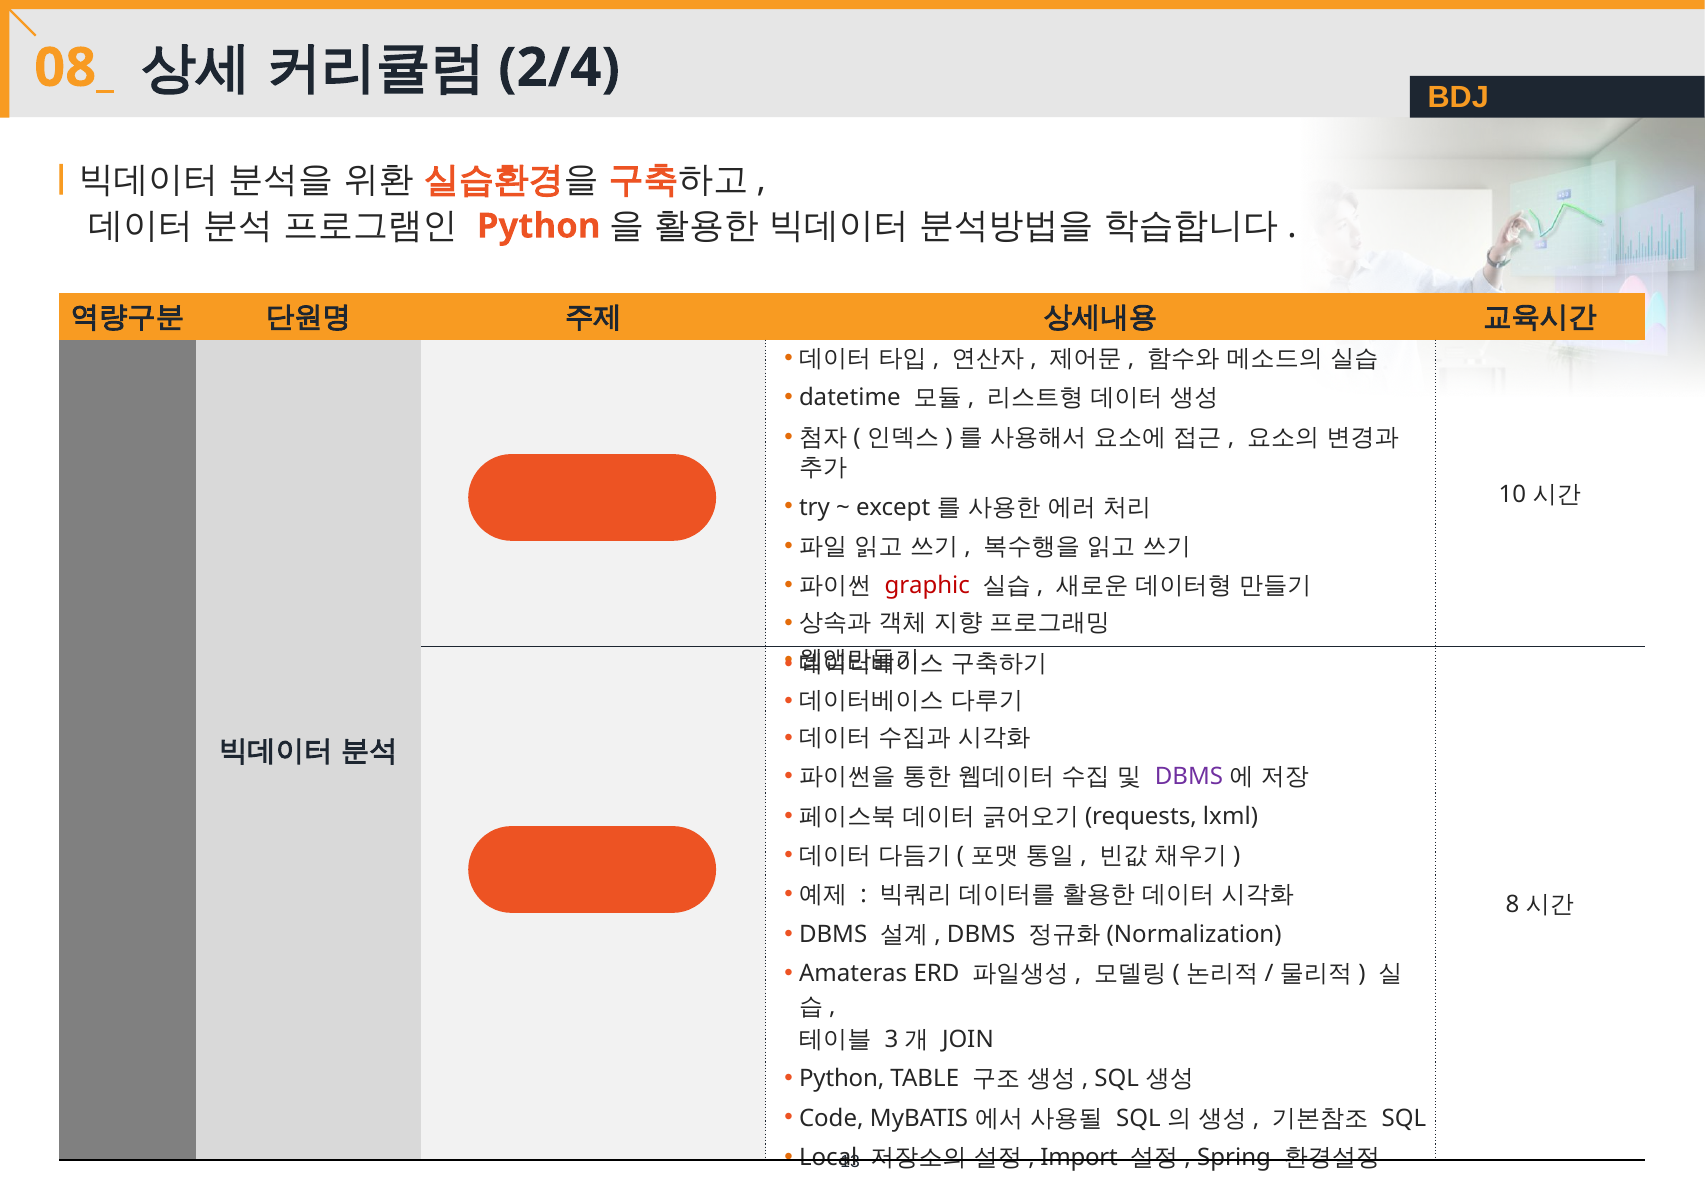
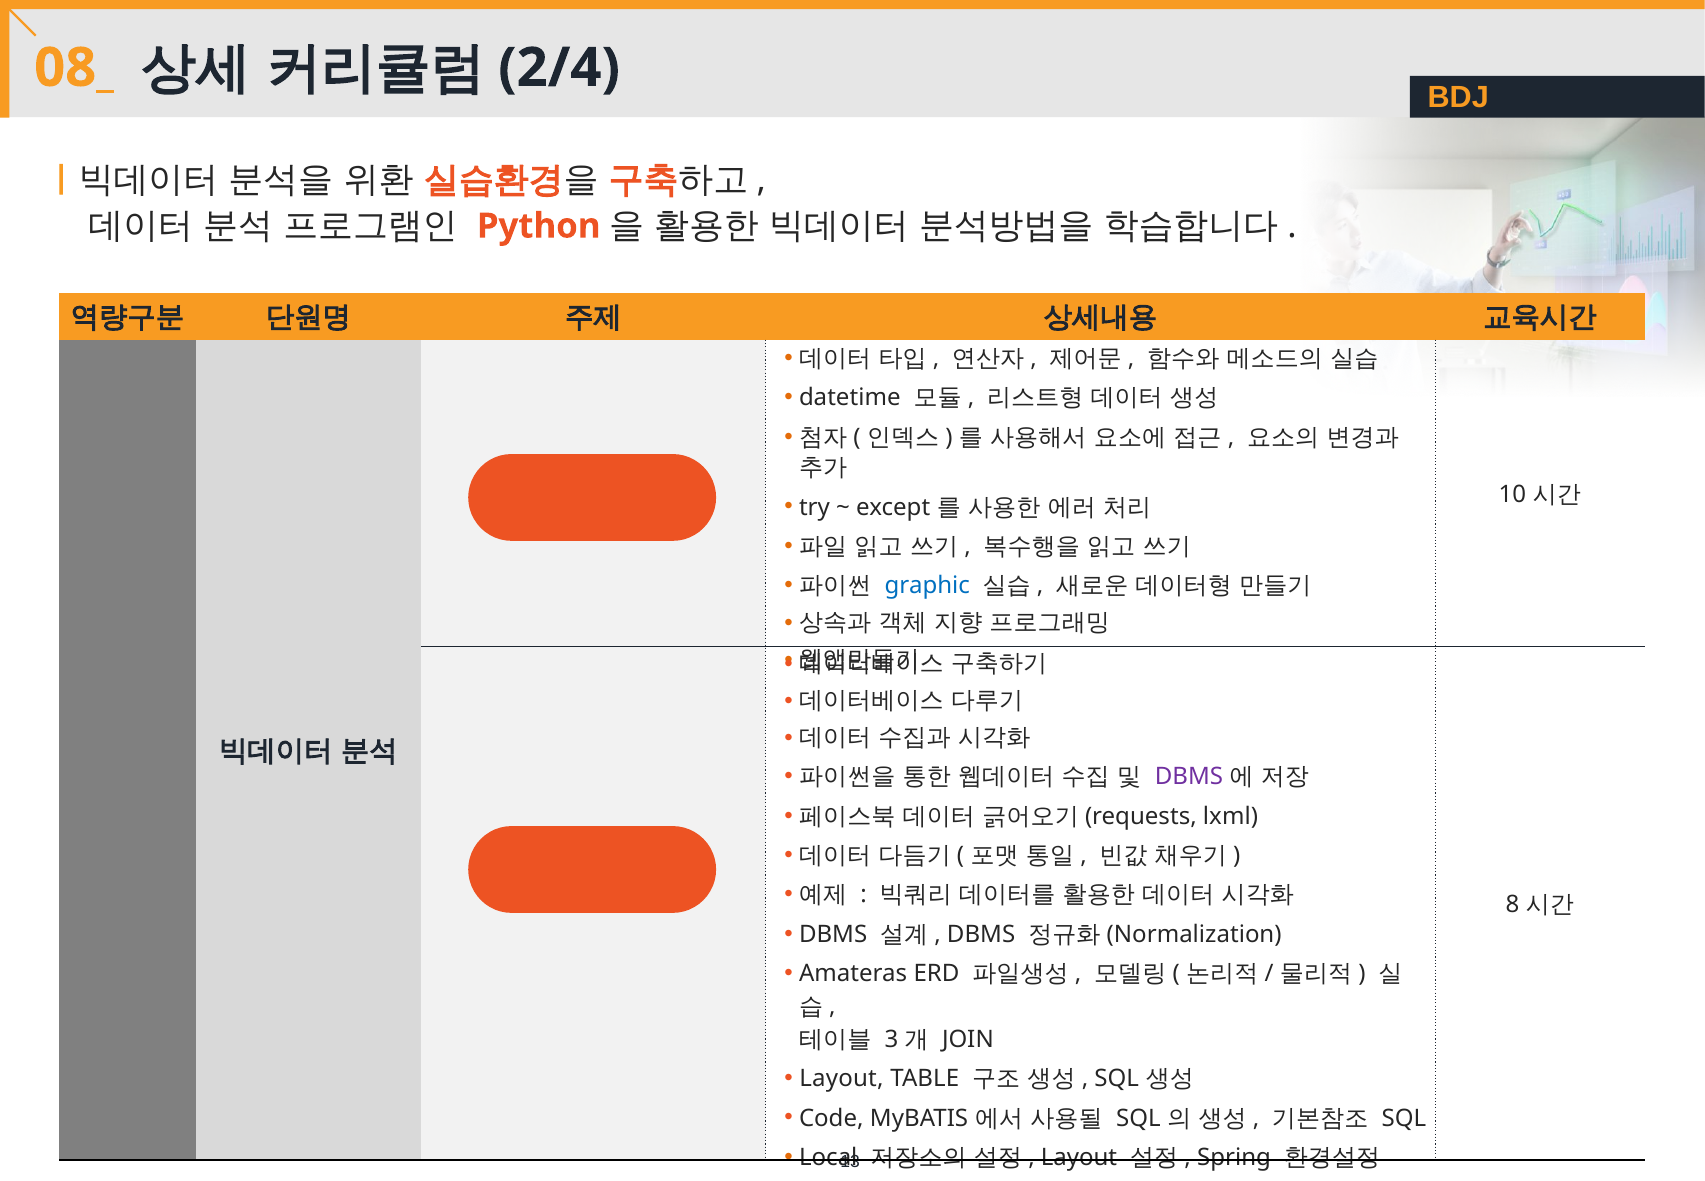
graphic colour: red -> blue
Python at (842, 1078): Python -> Layout
Import at (1079, 1157): Import -> Layout
